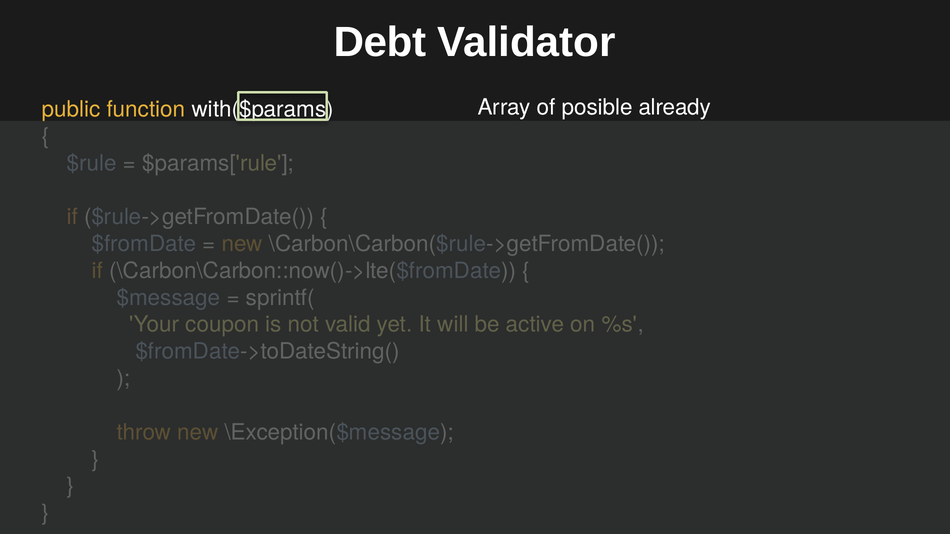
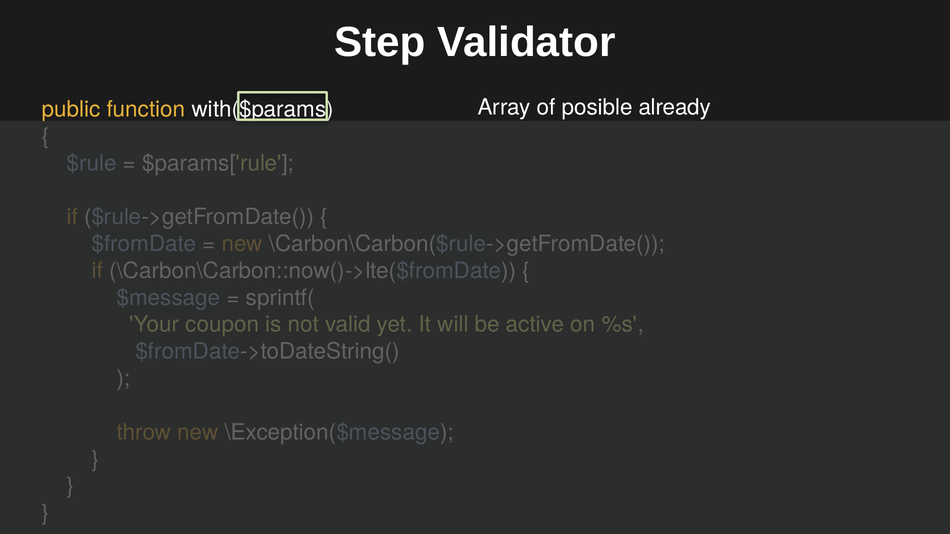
Debt: Debt -> Step
